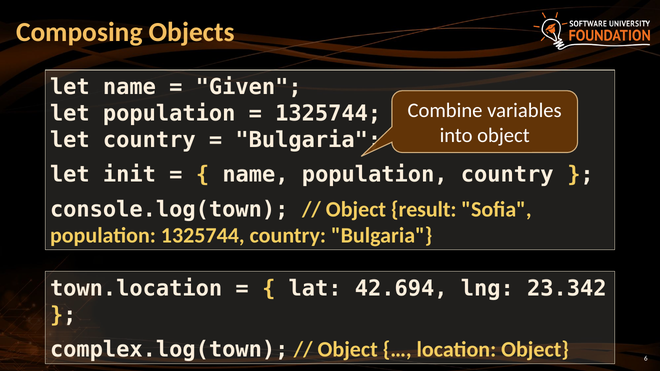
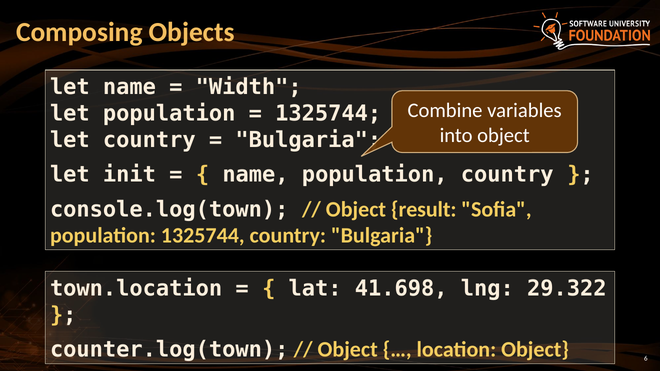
Given: Given -> Width
42.694: 42.694 -> 41.698
23.342: 23.342 -> 29.322
complex.log(town: complex.log(town -> counter.log(town
